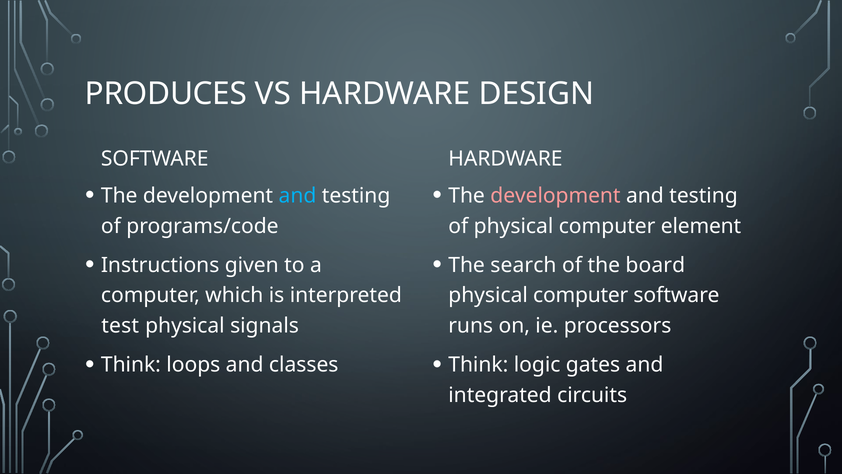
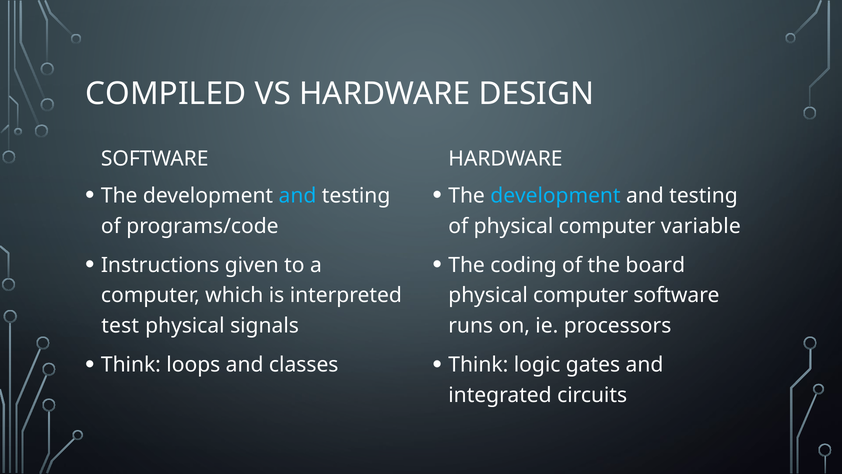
PRODUCES: PRODUCES -> COMPILED
development at (555, 196) colour: pink -> light blue
element: element -> variable
search: search -> coding
